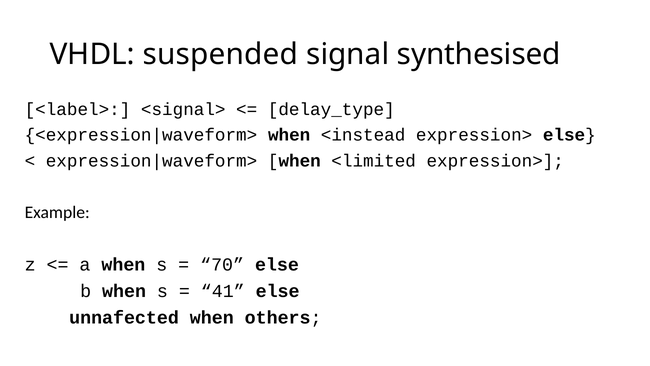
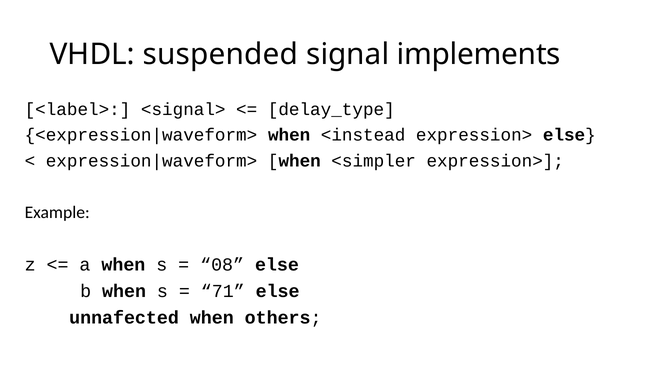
synthesised: synthesised -> implements
<limited: <limited -> <simpler
70: 70 -> 08
41: 41 -> 71
